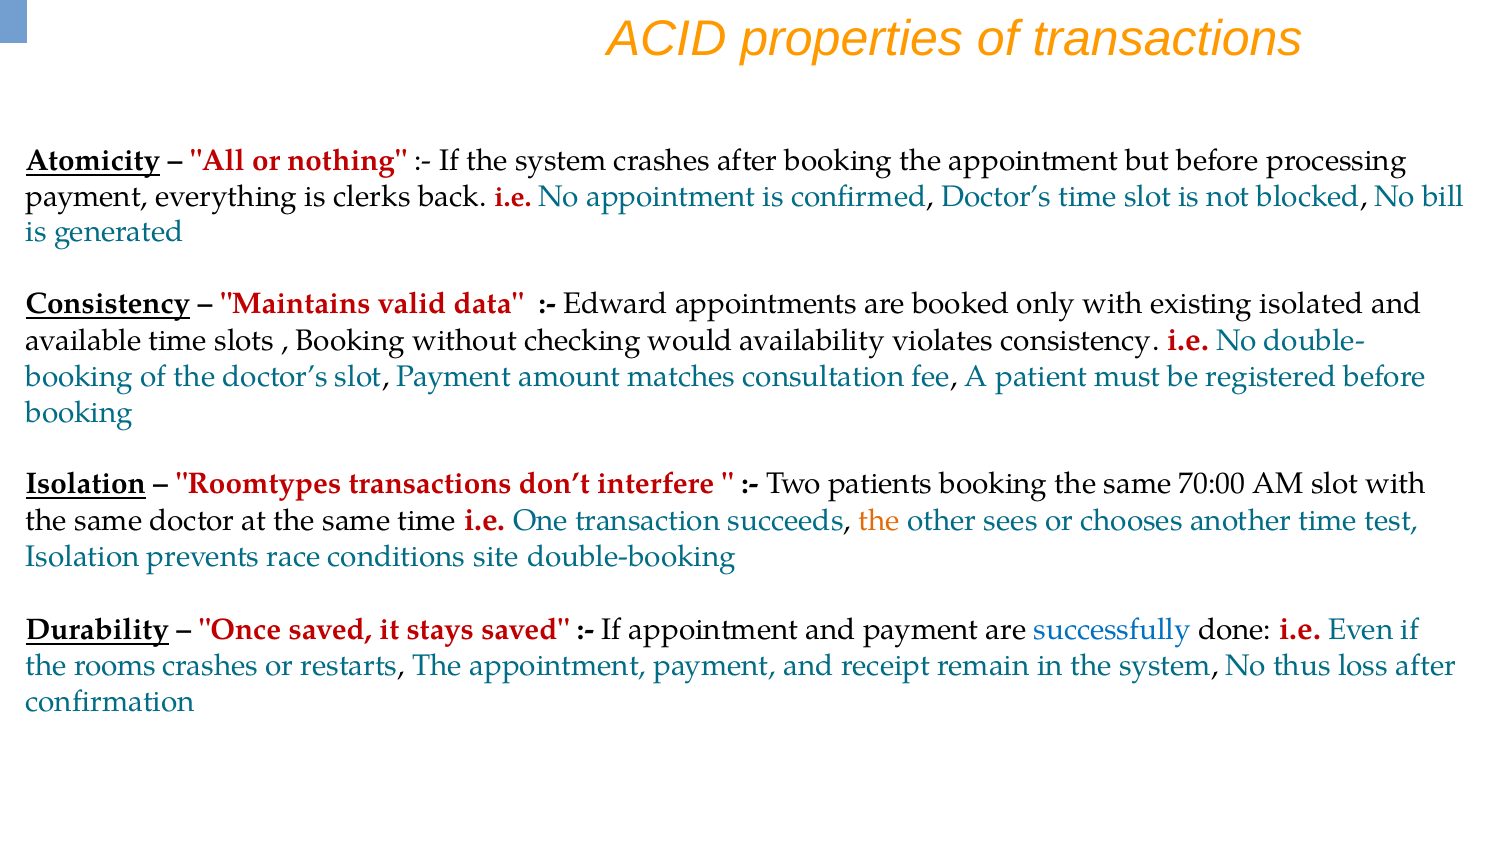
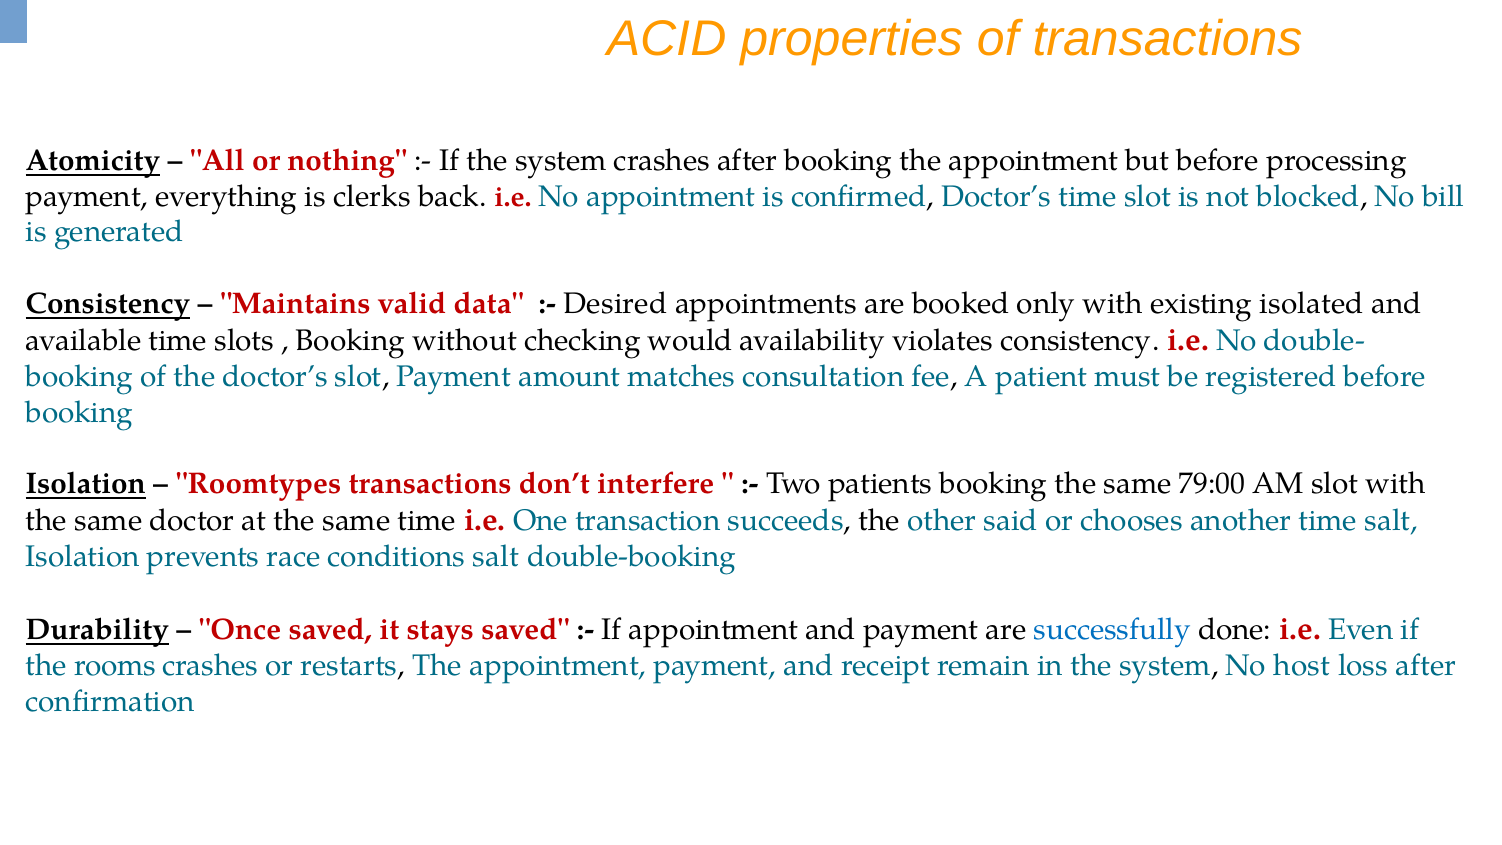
Edward: Edward -> Desired
70:00: 70:00 -> 79:00
the at (879, 521) colour: orange -> black
sees: sees -> said
time test: test -> salt
conditions site: site -> salt
thus: thus -> host
